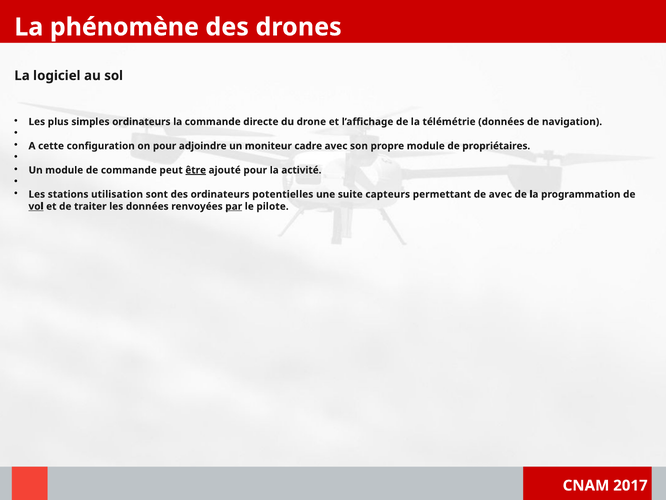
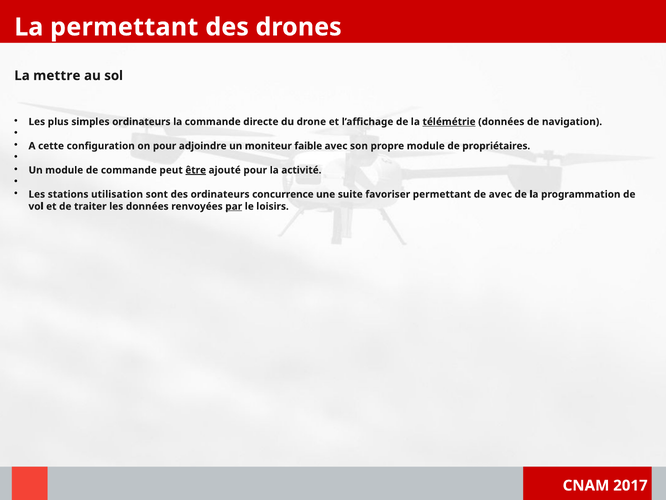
La phénomène: phénomène -> permettant
logiciel: logiciel -> mettre
télémétrie underline: none -> present
cadre: cadre -> faible
potentielles: potentielles -> concurrence
capteurs: capteurs -> favoriser
vol underline: present -> none
pilote: pilote -> loisirs
